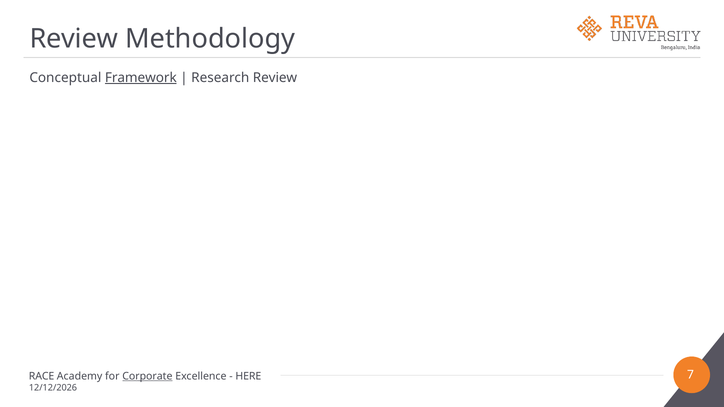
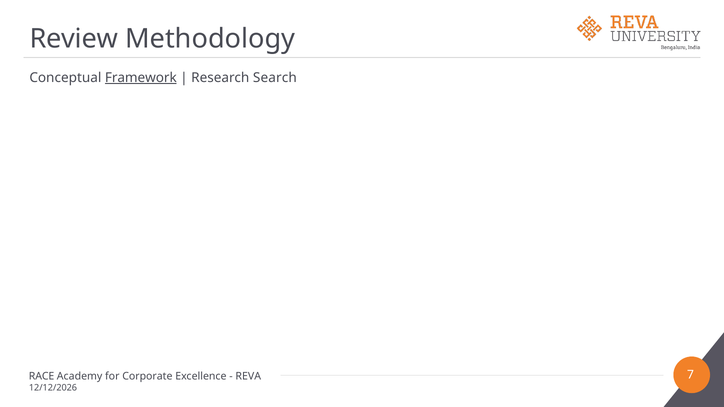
Research Review: Review -> Search
Corporate underline: present -> none
HERE: HERE -> REVA
